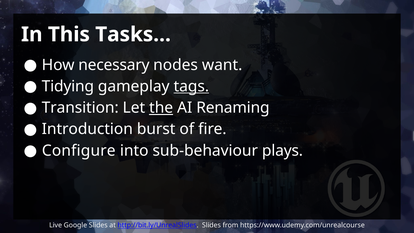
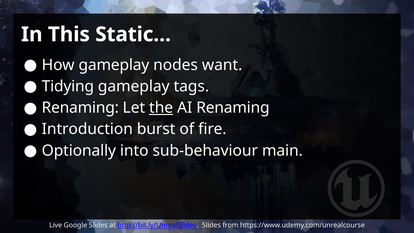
Tasks…: Tasks… -> Static…
How necessary: necessary -> gameplay
tags underline: present -> none
Transition at (80, 108): Transition -> Renaming
Configure: Configure -> Optionally
plays: plays -> main
